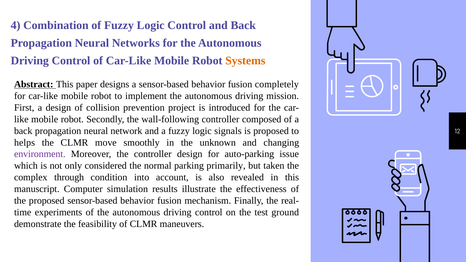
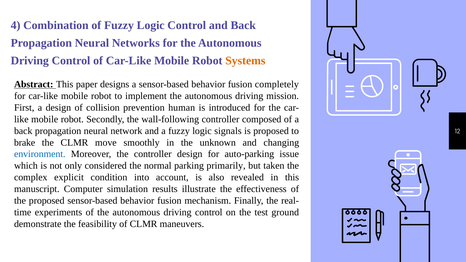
project: project -> human
helps: helps -> brake
environment colour: purple -> blue
through: through -> explicit
